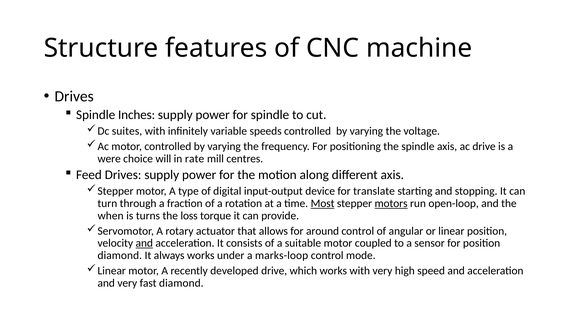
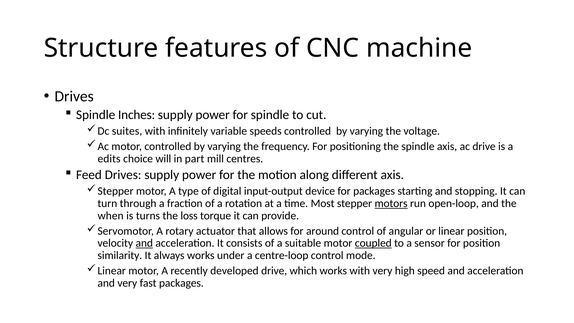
were: were -> edits
rate: rate -> part
for translate: translate -> packages
Most underline: present -> none
coupled underline: none -> present
diamond at (120, 255): diamond -> similarity
marks-loop: marks-loop -> centre-loop
fast diamond: diamond -> packages
